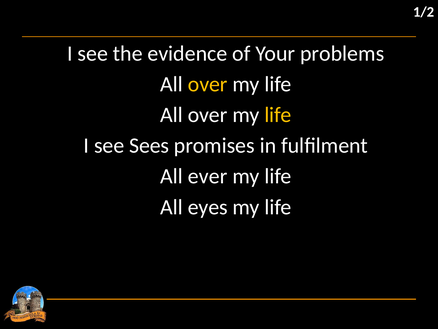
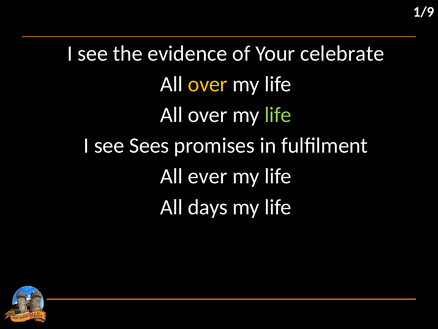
1/2: 1/2 -> 1/9
problems: problems -> celebrate
life at (278, 115) colour: yellow -> light green
eyes: eyes -> days
